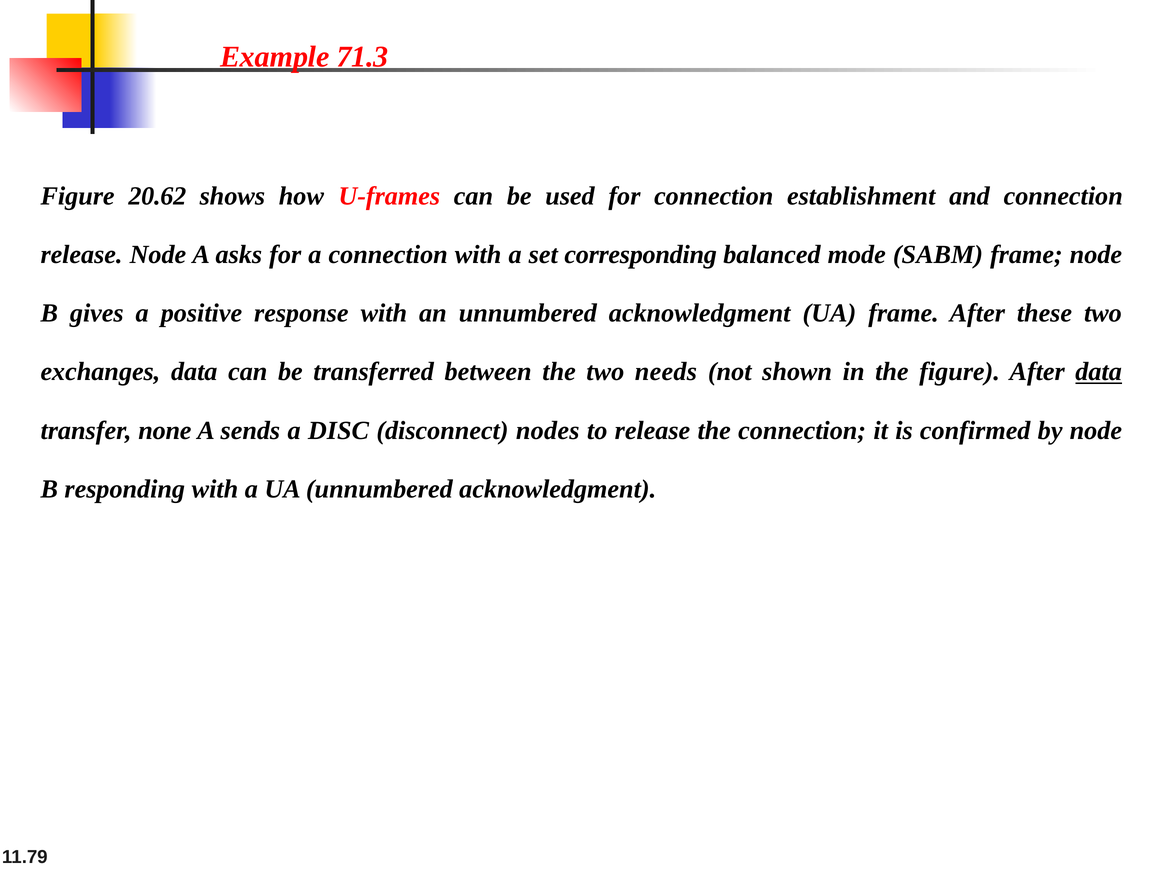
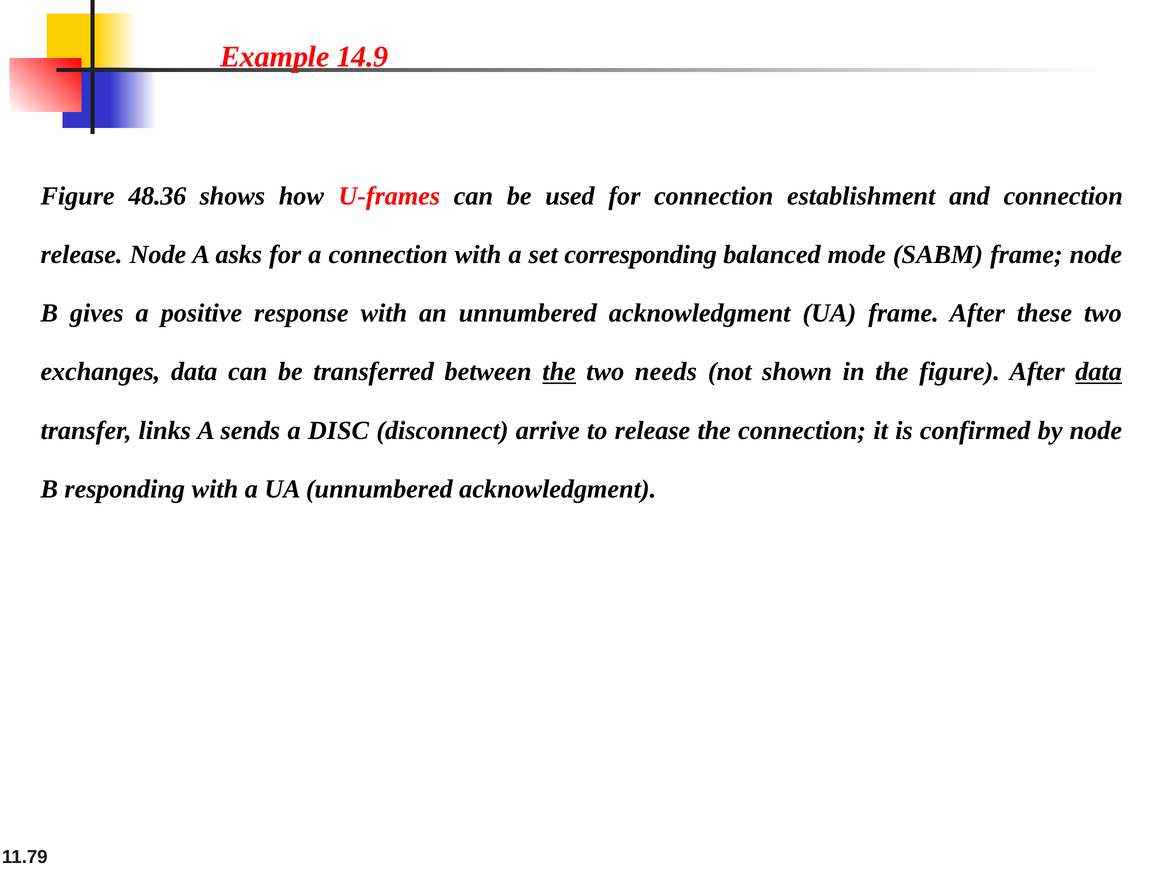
71.3: 71.3 -> 14.9
20.62: 20.62 -> 48.36
the at (559, 372) underline: none -> present
none: none -> links
nodes: nodes -> arrive
